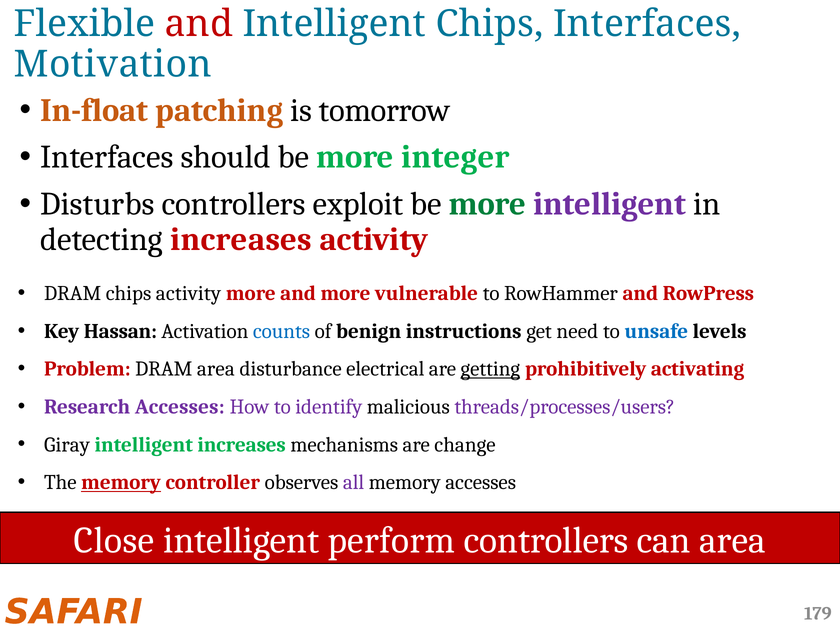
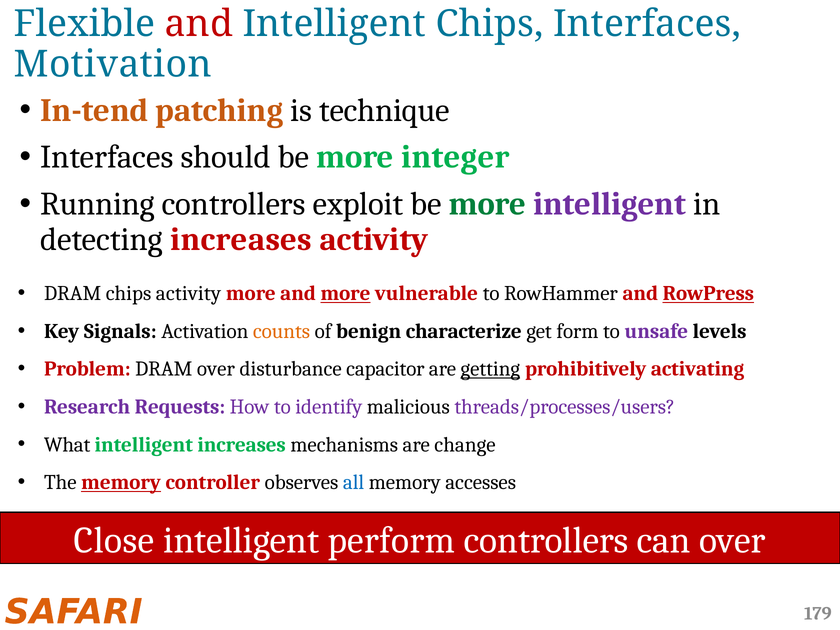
In-float: In-float -> In-tend
tomorrow: tomorrow -> technique
Disturbs: Disturbs -> Running
more at (345, 293) underline: none -> present
RowPress underline: none -> present
Hassan: Hassan -> Signals
counts colour: blue -> orange
instructions: instructions -> characterize
need: need -> form
unsafe colour: blue -> purple
DRAM area: area -> over
electrical: electrical -> capacitor
Research Accesses: Accesses -> Requests
Giray: Giray -> What
all colour: purple -> blue
can area: area -> over
